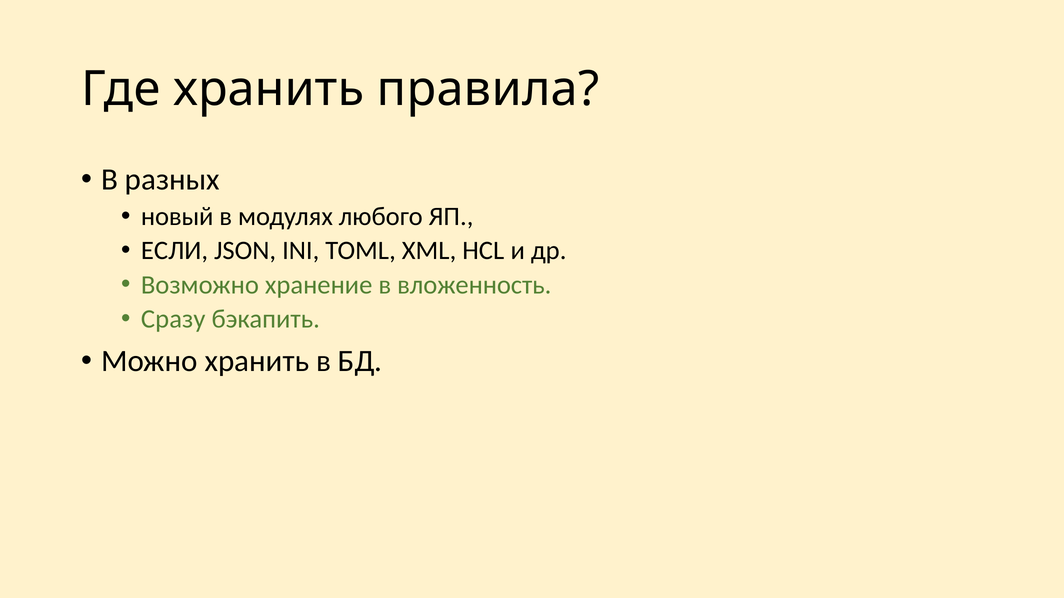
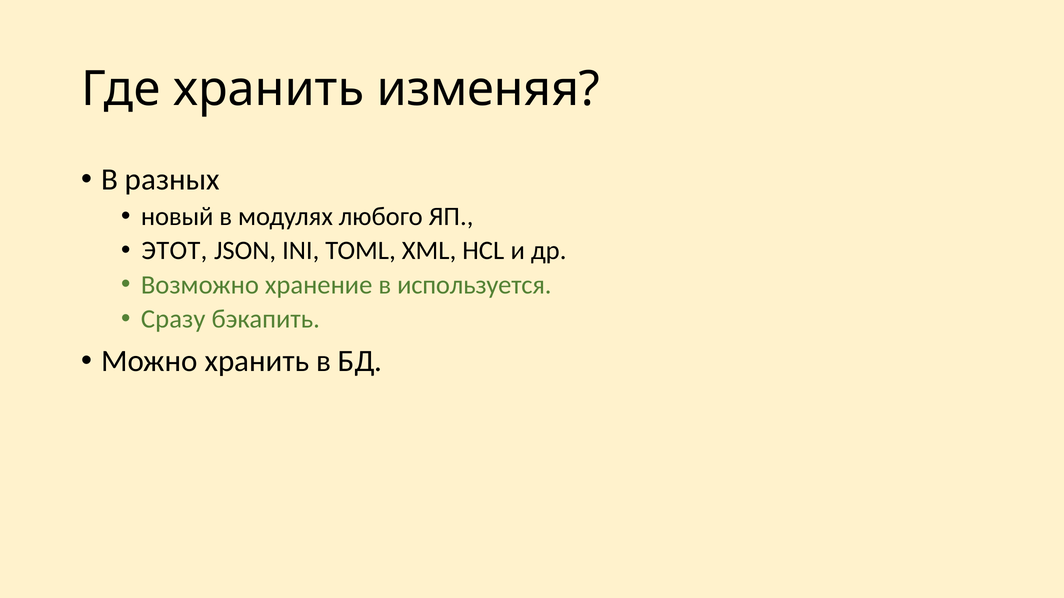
правила: правила -> изменяя
ЕСЛИ: ЕСЛИ -> ЭТОТ
вложенность: вложенность -> используется
